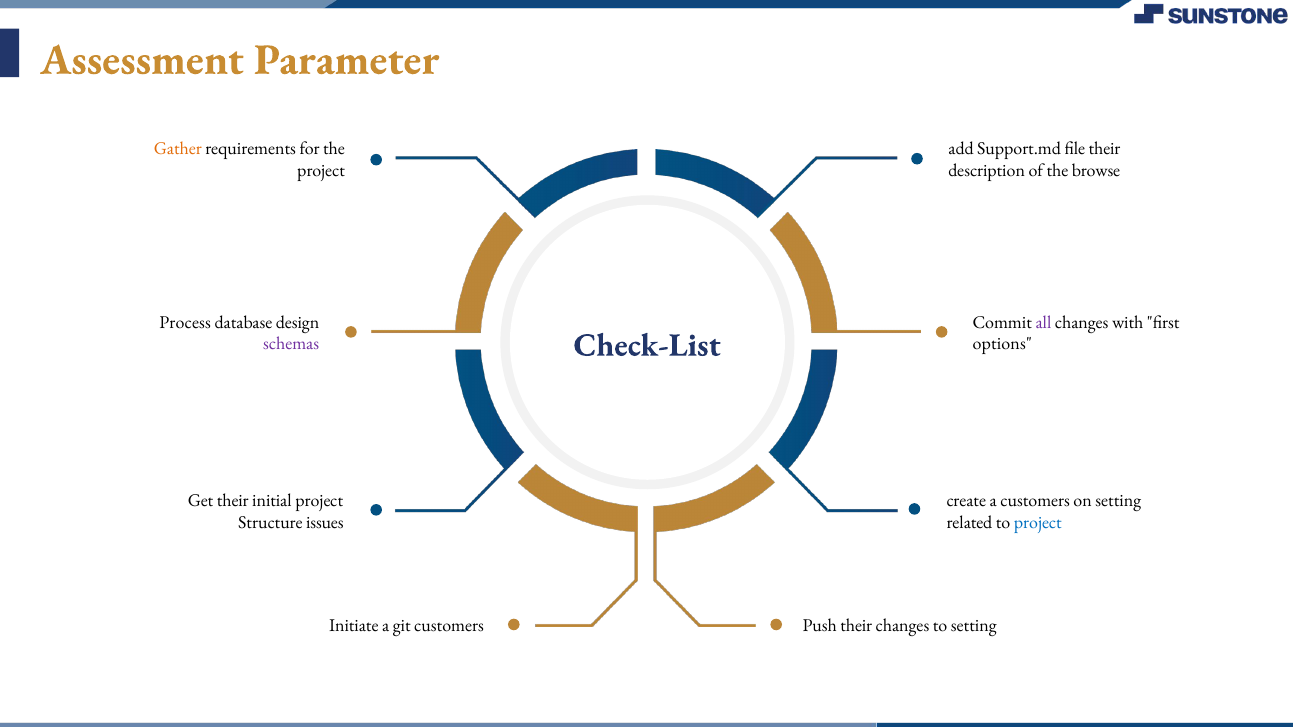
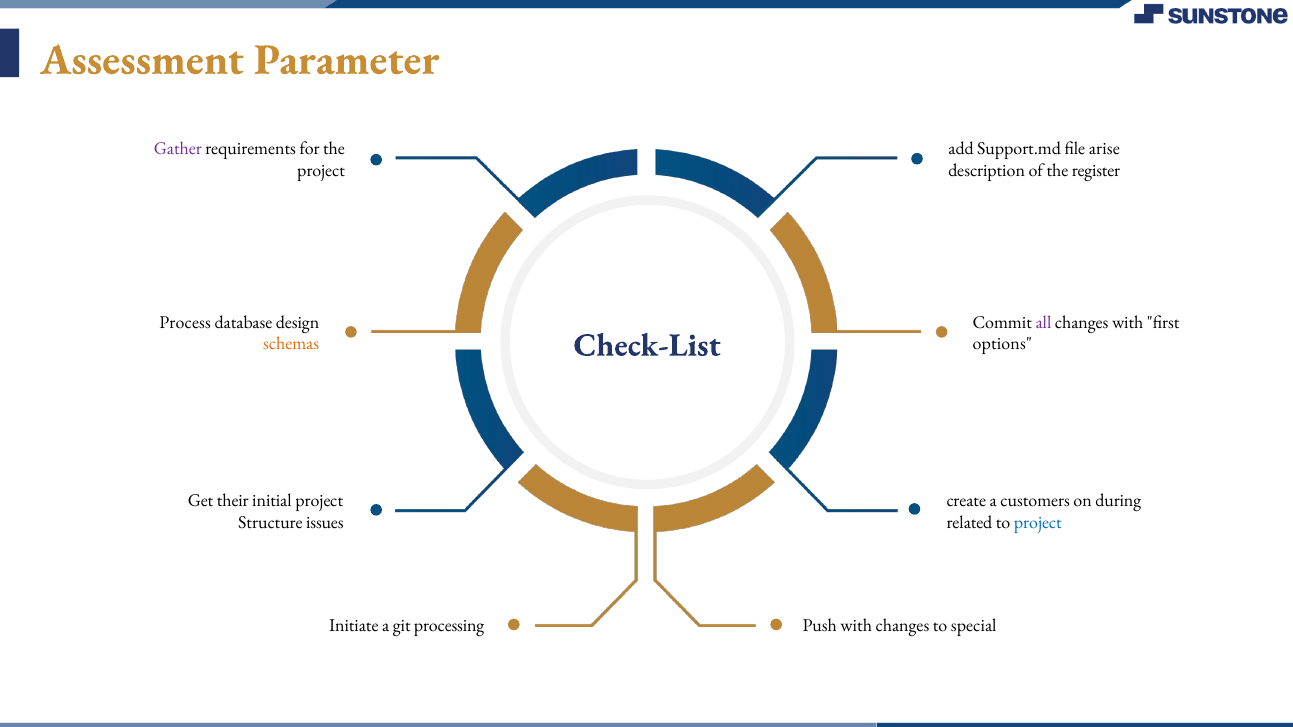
Gather colour: orange -> purple
file their: their -> arise
browse: browse -> register
schemas colour: purple -> orange
on setting: setting -> during
git customers: customers -> processing
Push their: their -> with
to setting: setting -> special
